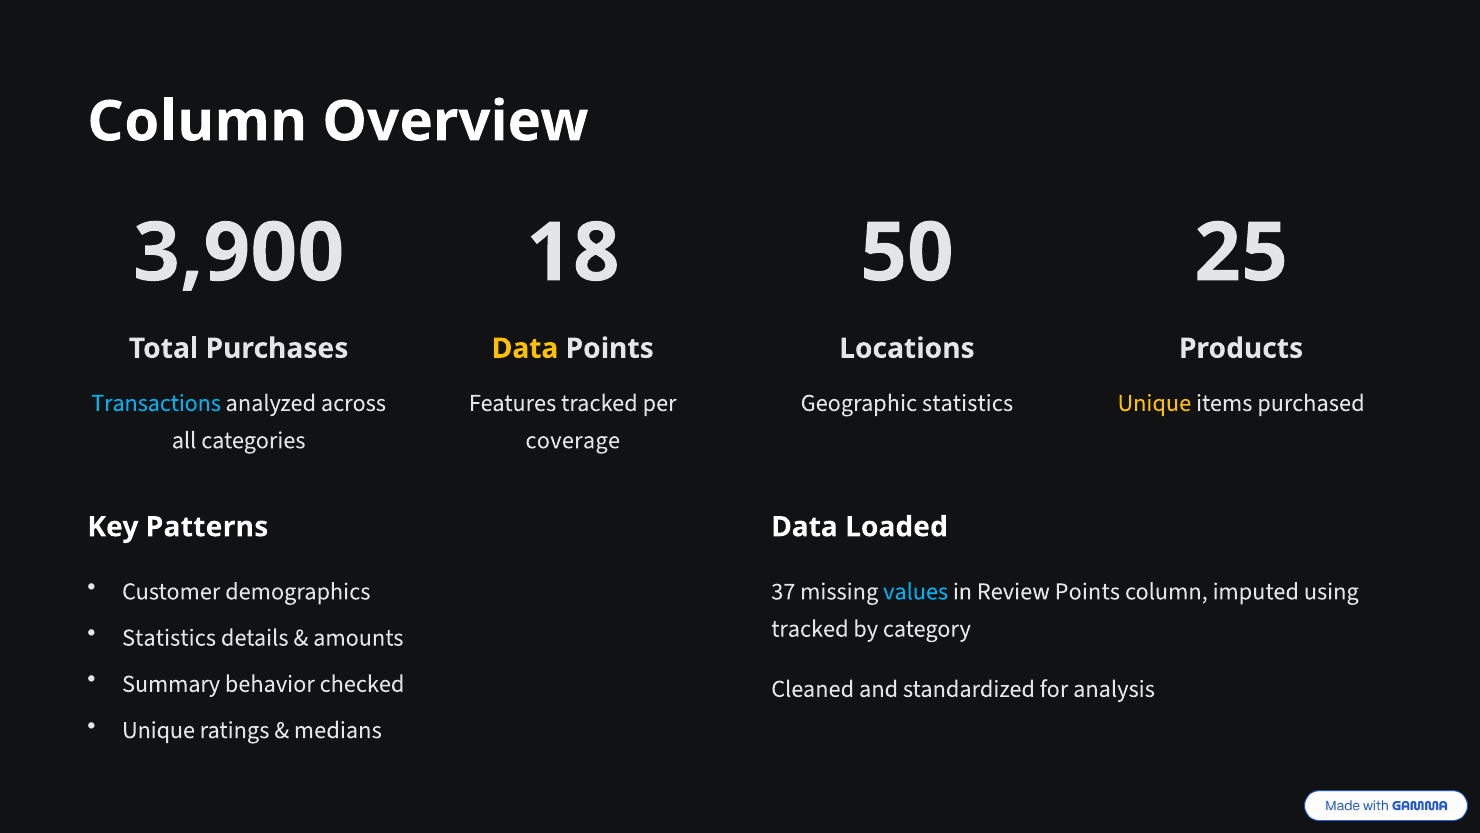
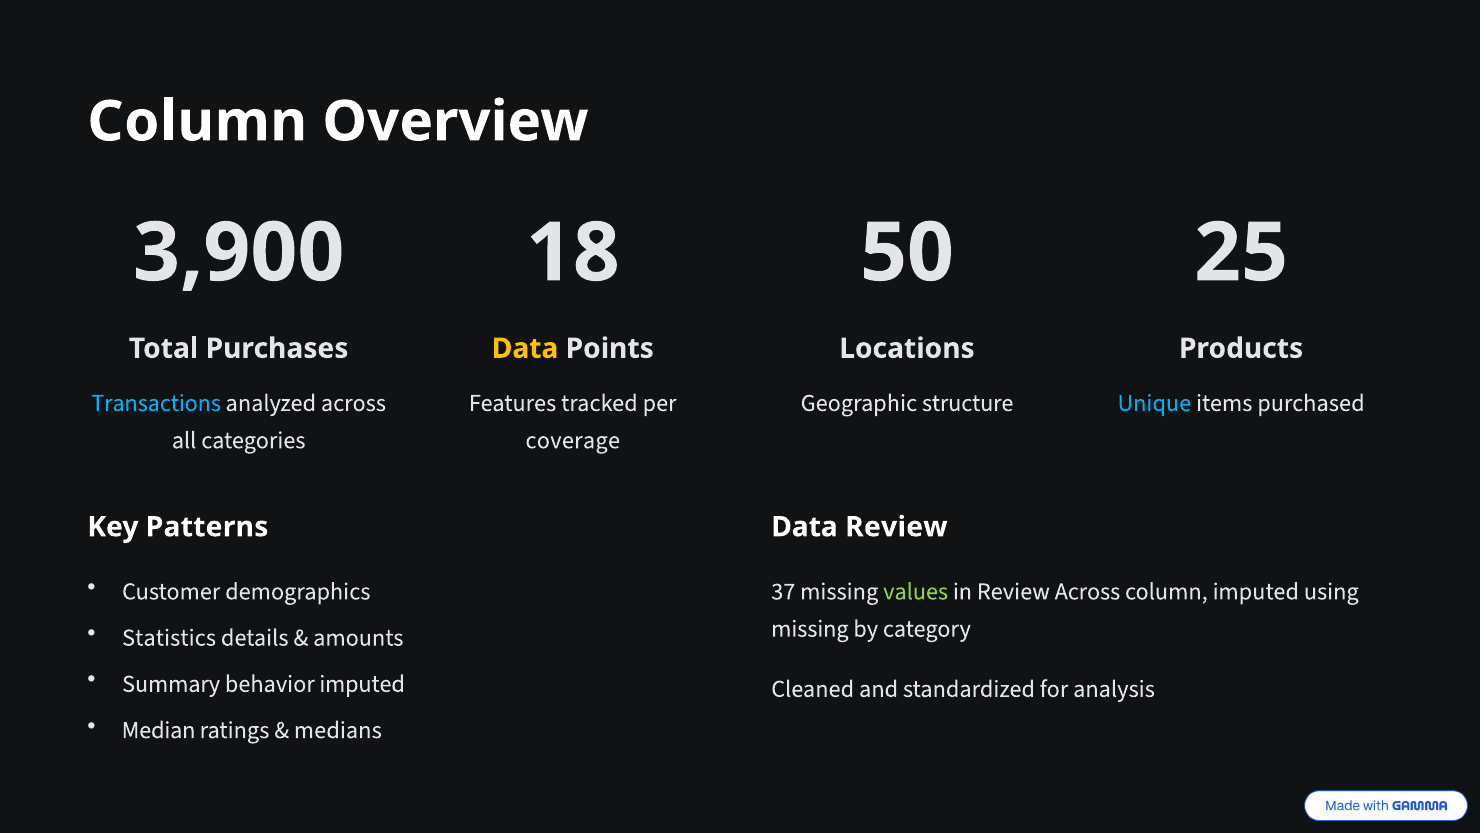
Geographic statistics: statistics -> structure
Unique at (1154, 403) colour: yellow -> light blue
Data Loaded: Loaded -> Review
values colour: light blue -> light green
Review Points: Points -> Across
tracked at (810, 628): tracked -> missing
behavior checked: checked -> imputed
Unique at (159, 730): Unique -> Median
